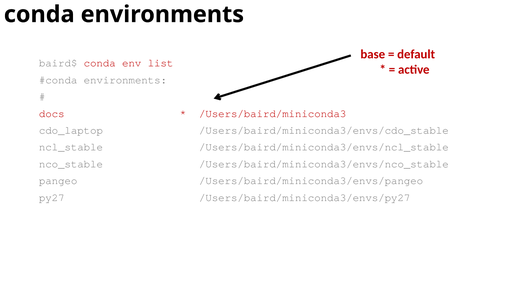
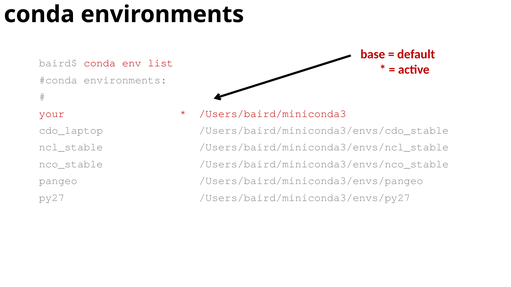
docs: docs -> your
